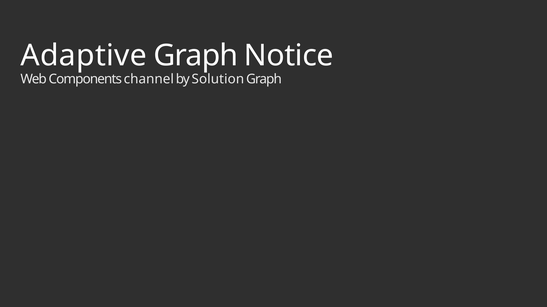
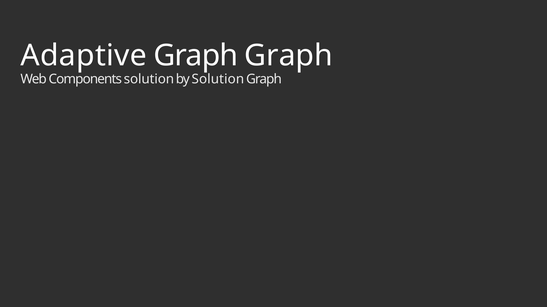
Graph Notice: Notice -> Graph
Components channel: channel -> solution
